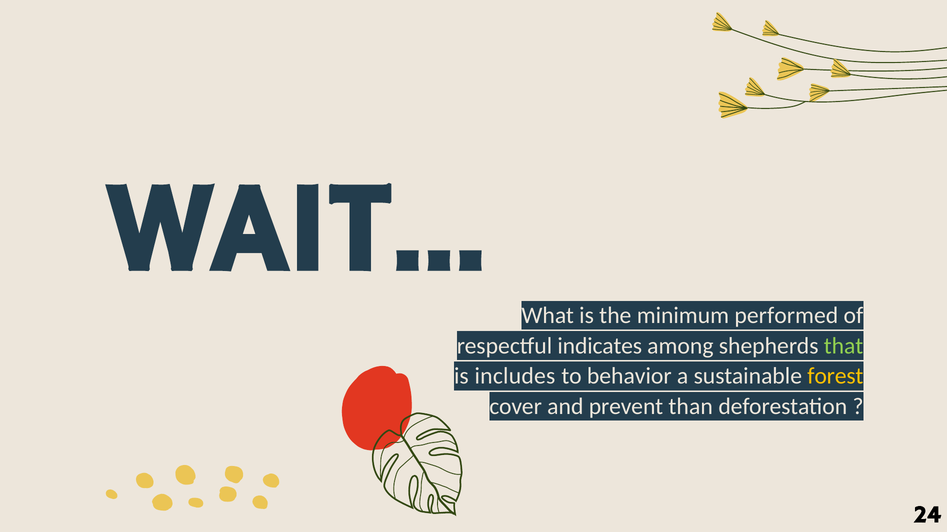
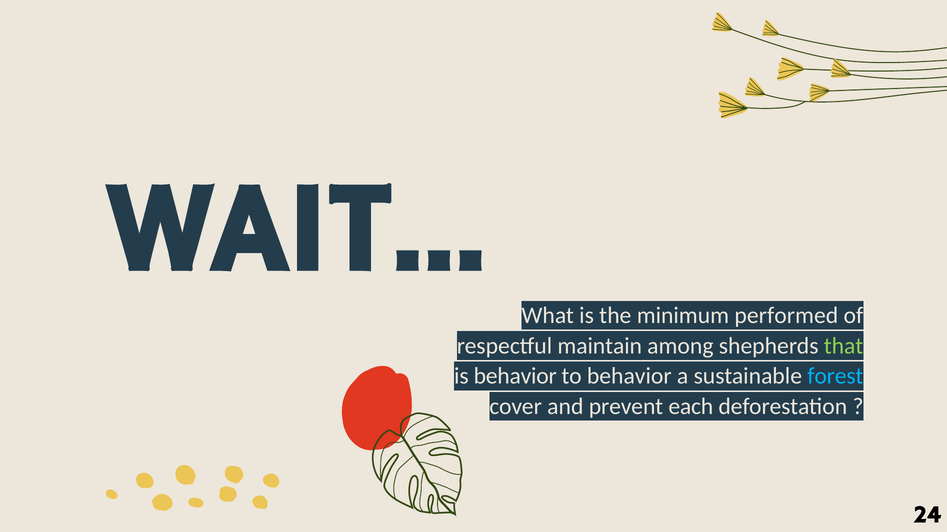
indicates: indicates -> maintain
is includes: includes -> behavior
forest colour: yellow -> light blue
than: than -> each
